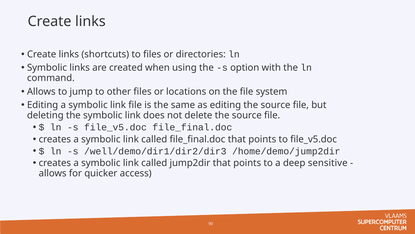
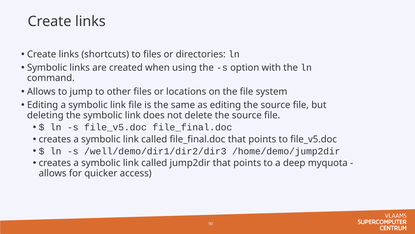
sensitive: sensitive -> myquota
